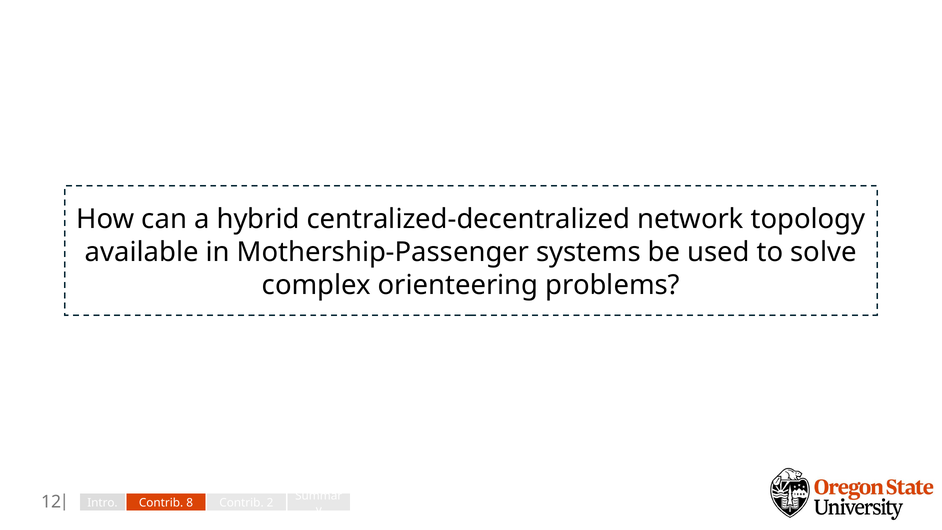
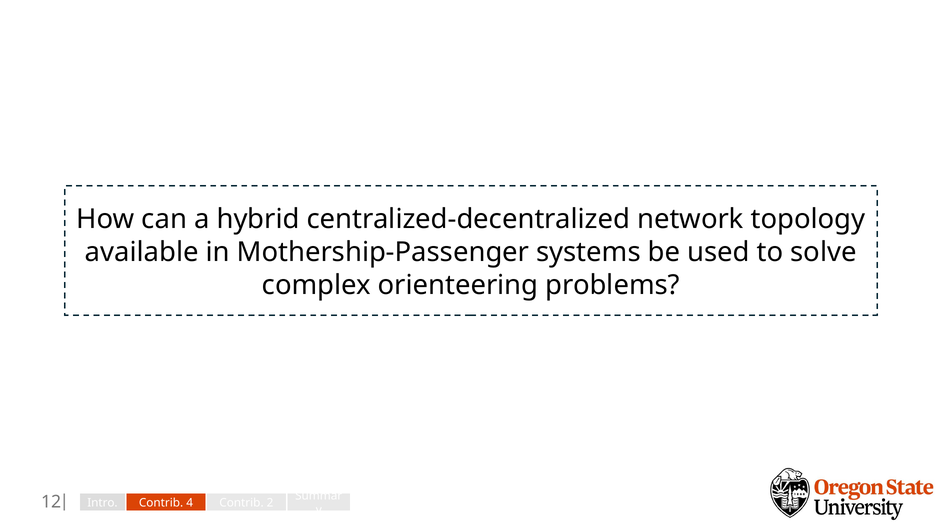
8: 8 -> 4
